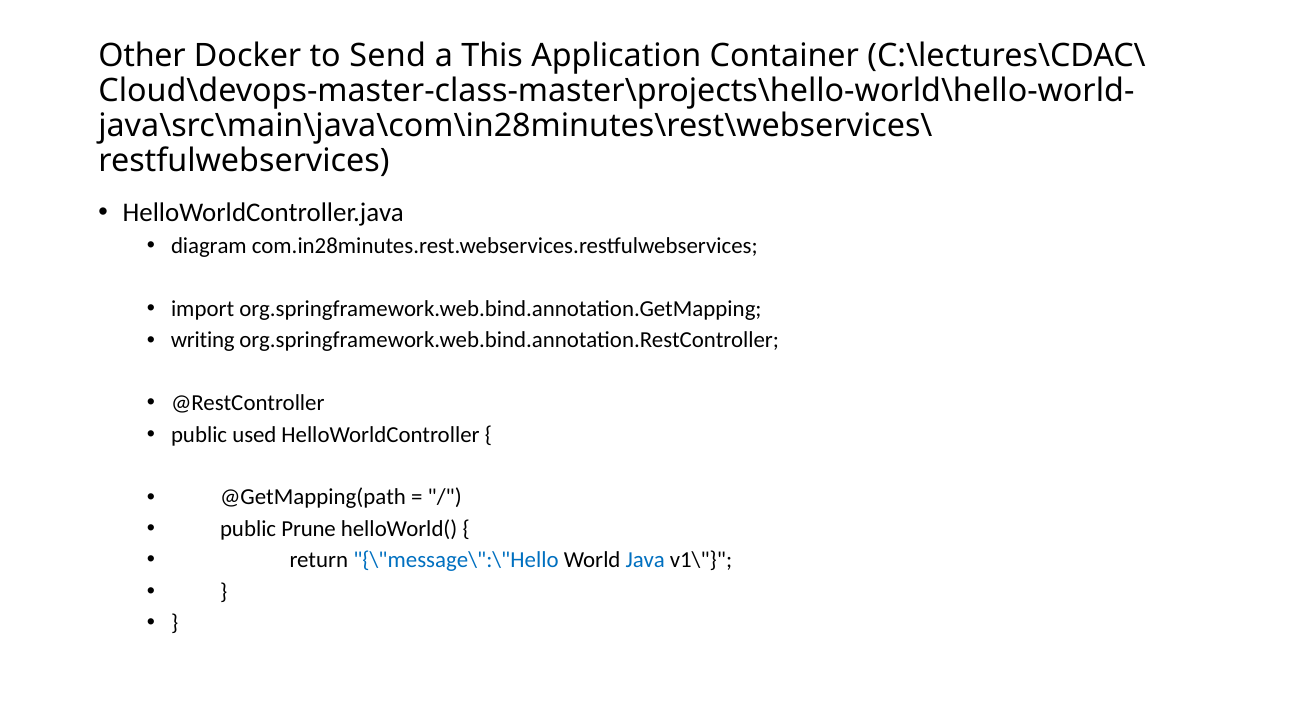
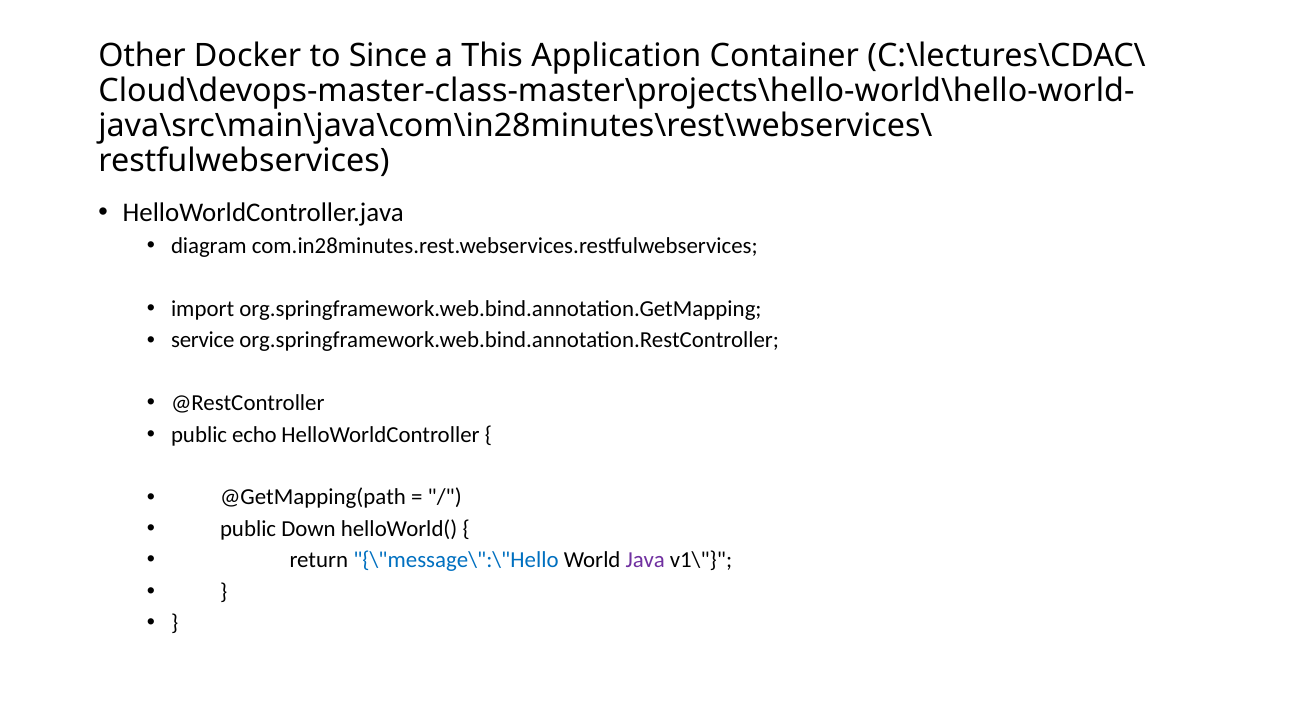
Send: Send -> Since
writing: writing -> service
used: used -> echo
Prune: Prune -> Down
Java colour: blue -> purple
